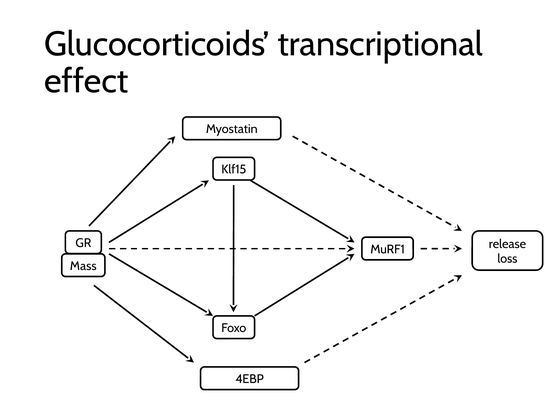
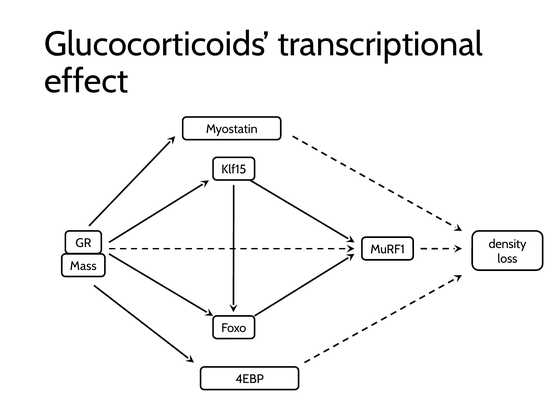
release: release -> density
